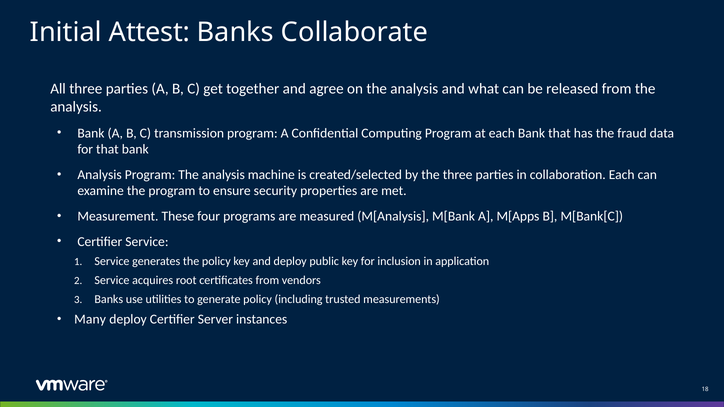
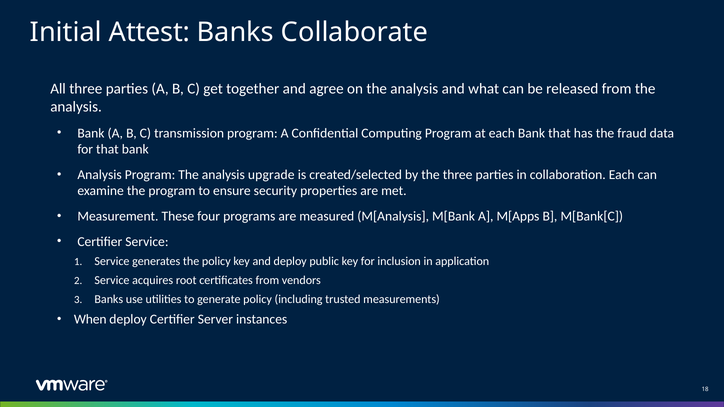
machine: machine -> upgrade
Many: Many -> When
